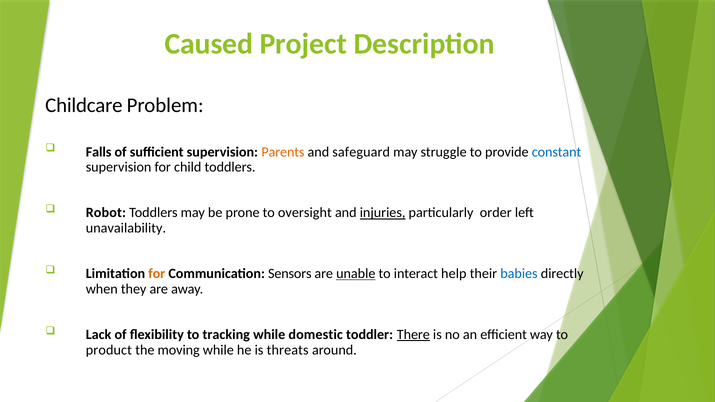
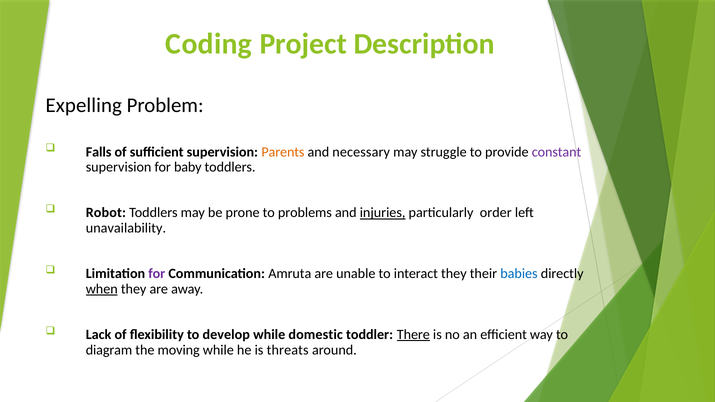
Caused: Caused -> Coding
Childcare: Childcare -> Expelling
safeguard: safeguard -> necessary
constant colour: blue -> purple
child: child -> baby
oversight: oversight -> problems
for at (157, 274) colour: orange -> purple
Sensors: Sensors -> Amruta
unable underline: present -> none
interact help: help -> they
when underline: none -> present
tracking: tracking -> develop
product: product -> diagram
